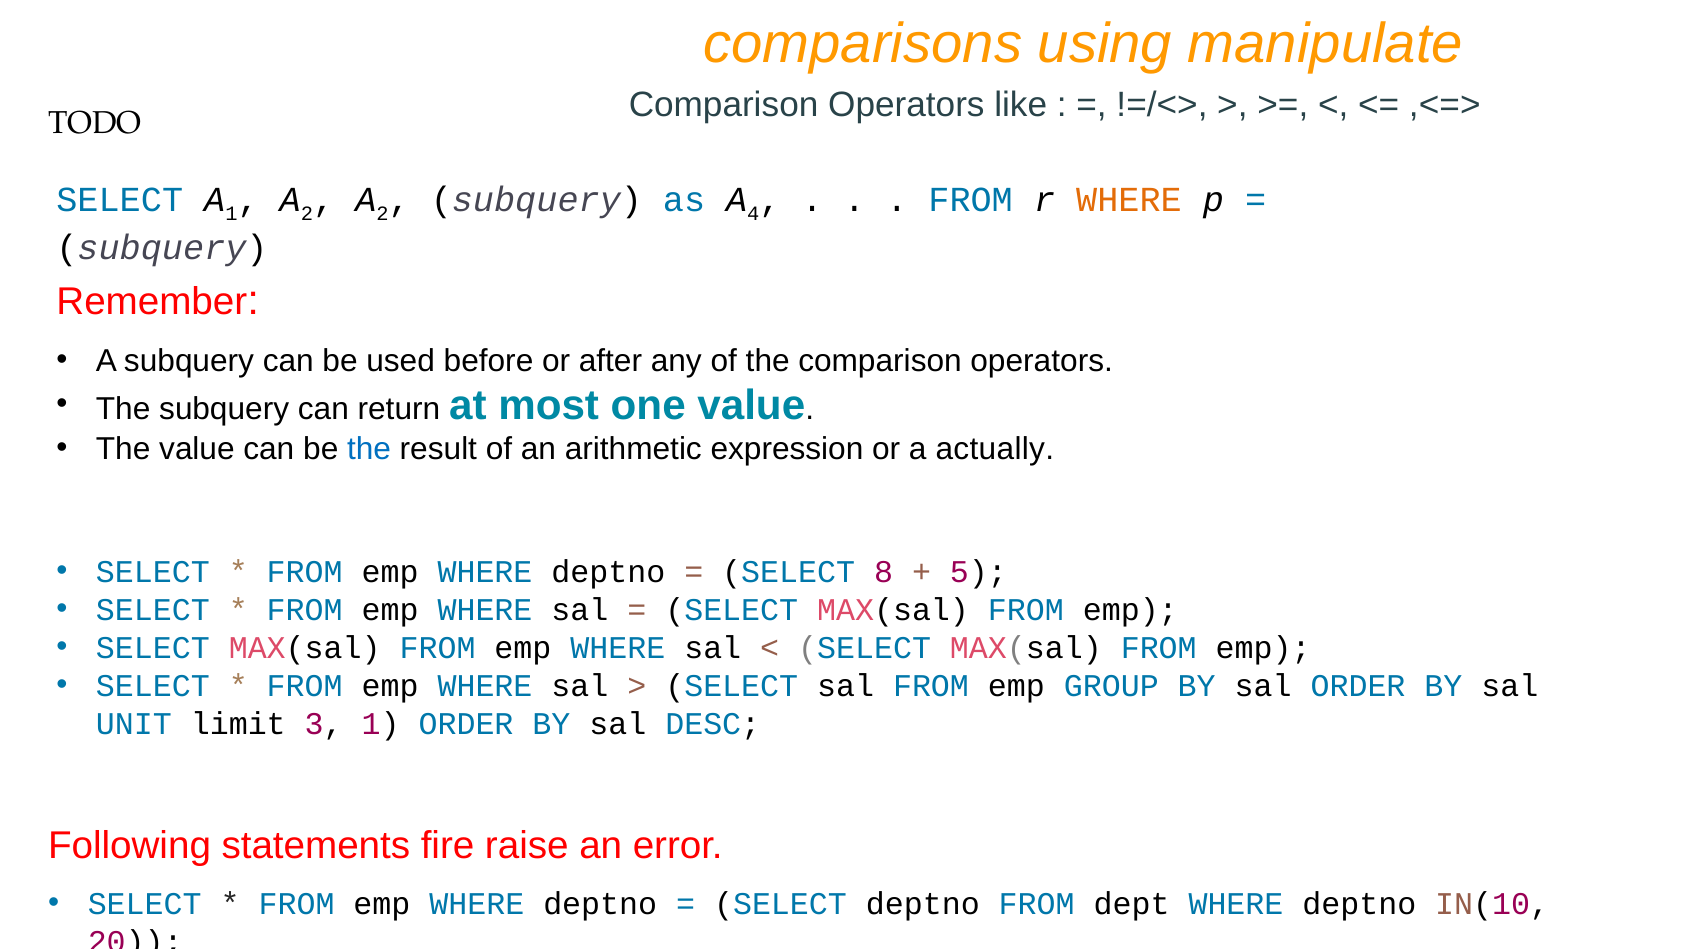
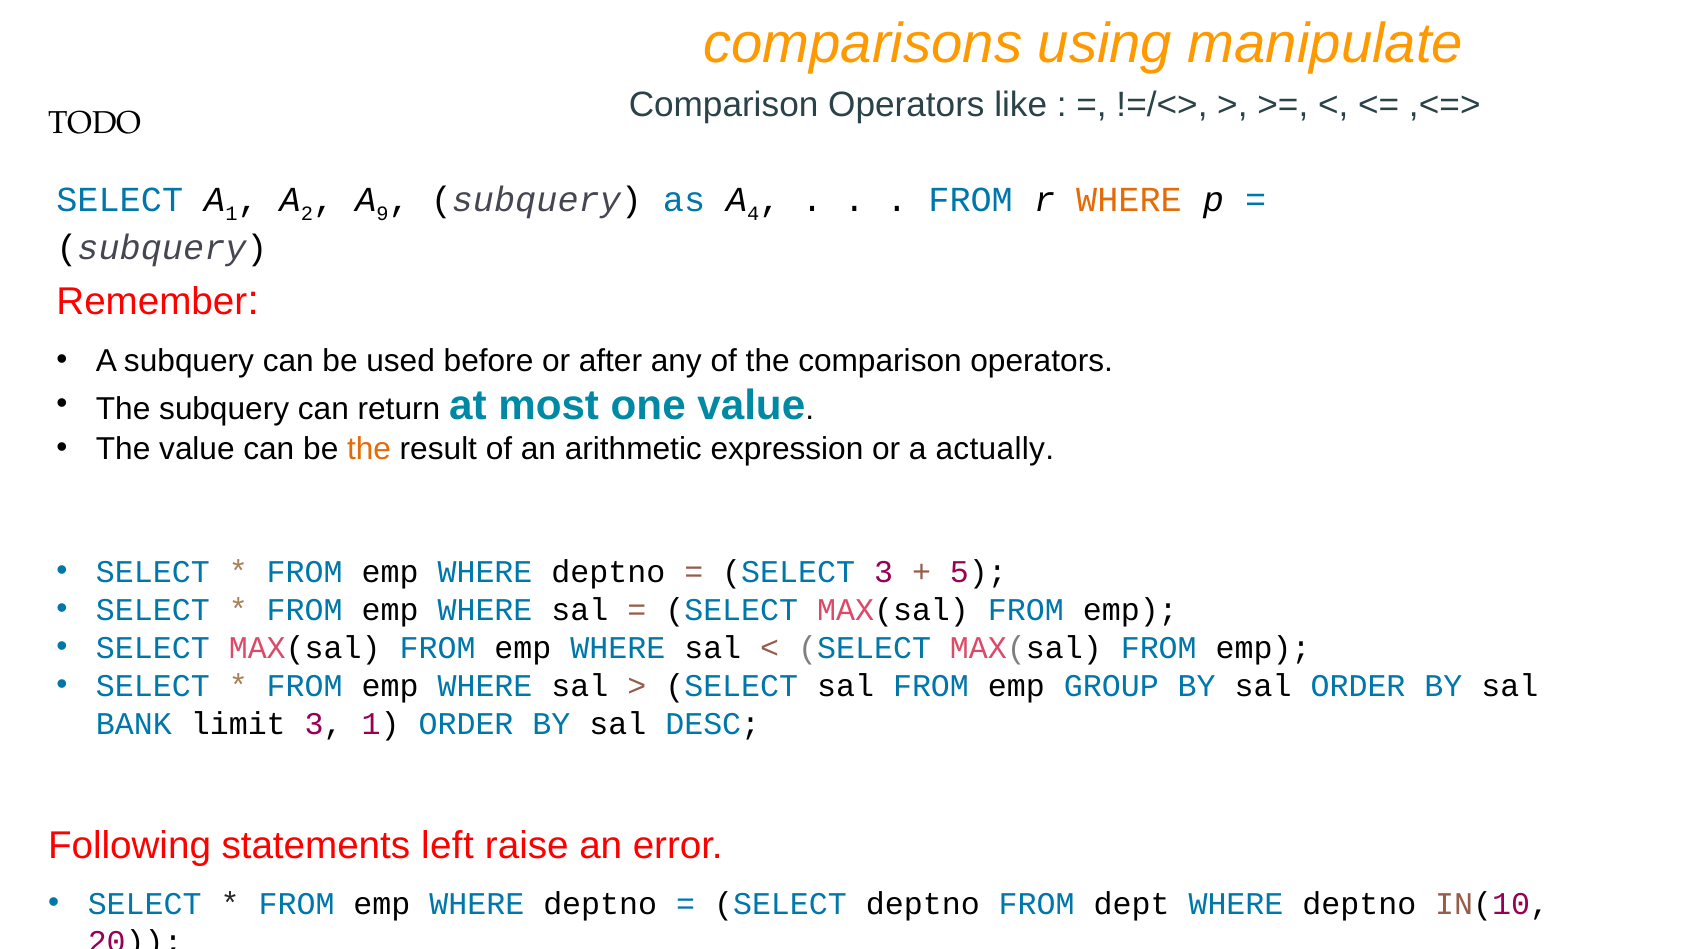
2 at (382, 214): 2 -> 9
the at (369, 449) colour: blue -> orange
SELECT 8: 8 -> 3
UNIT: UNIT -> BANK
fire: fire -> left
